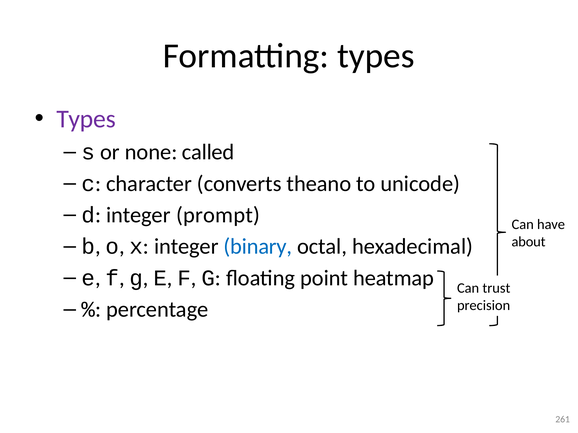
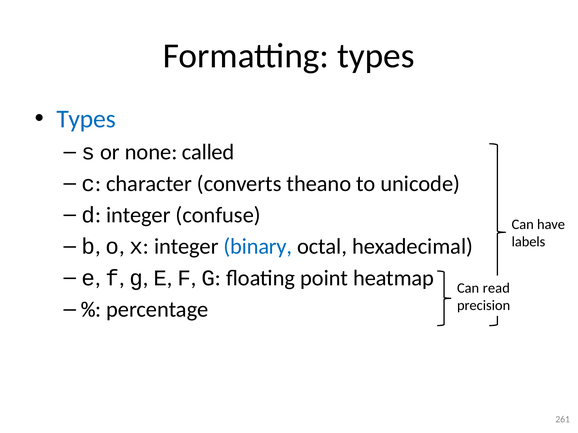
Types at (86, 119) colour: purple -> blue
prompt: prompt -> confuse
about: about -> labels
trust: trust -> read
